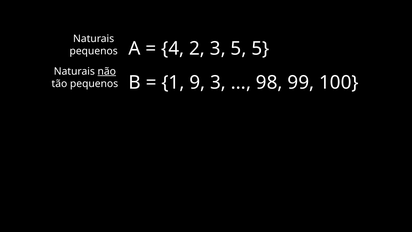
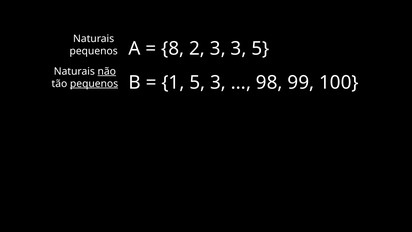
4: 4 -> 8
3 5: 5 -> 3
1 9: 9 -> 5
pequenos at (94, 84) underline: none -> present
